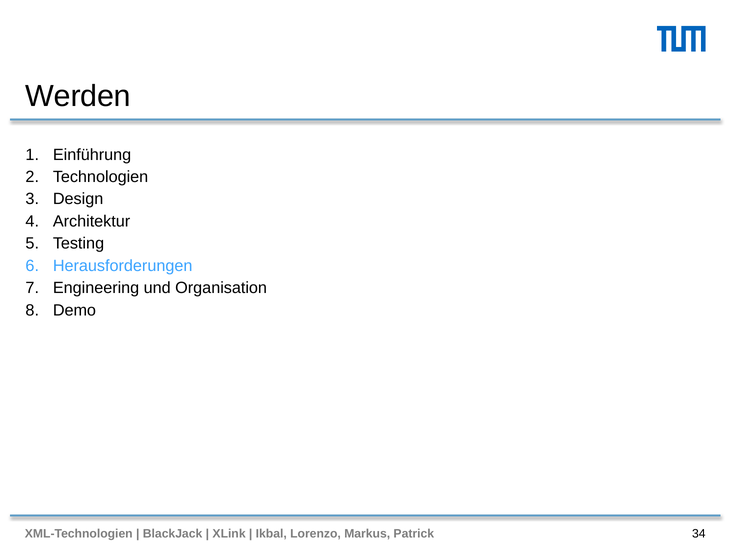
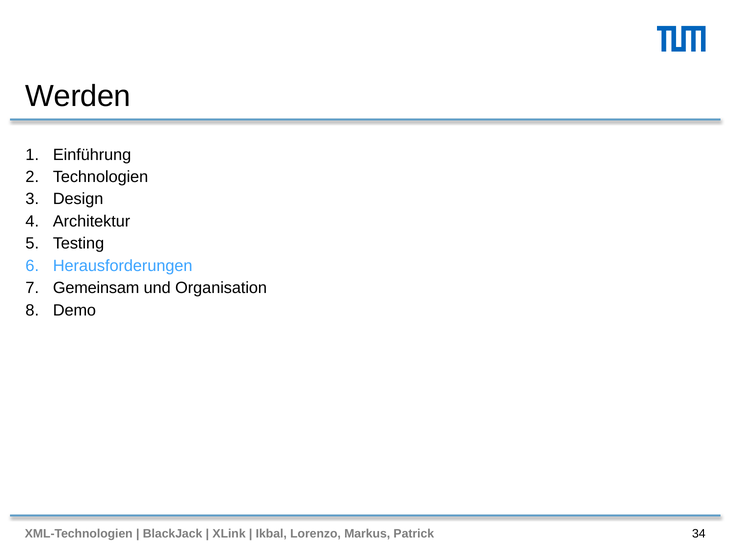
Engineering: Engineering -> Gemeinsam
